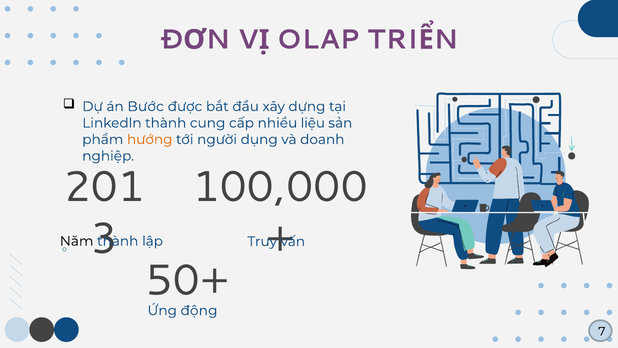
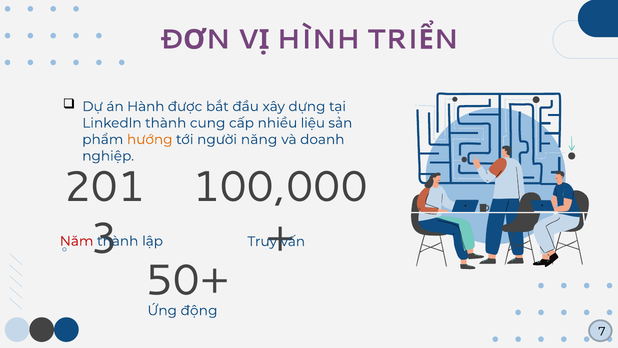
OLAP: OLAP -> HÌNH
Bước: Bước -> Hành
dụng: dụng -> năng
Năm colour: black -> red
